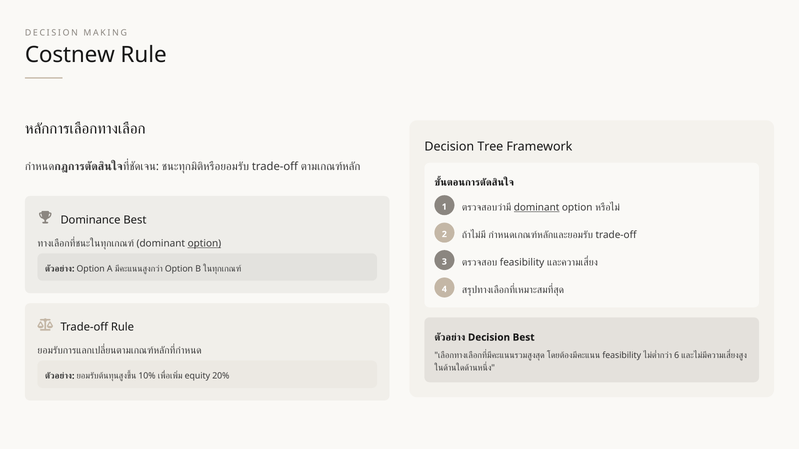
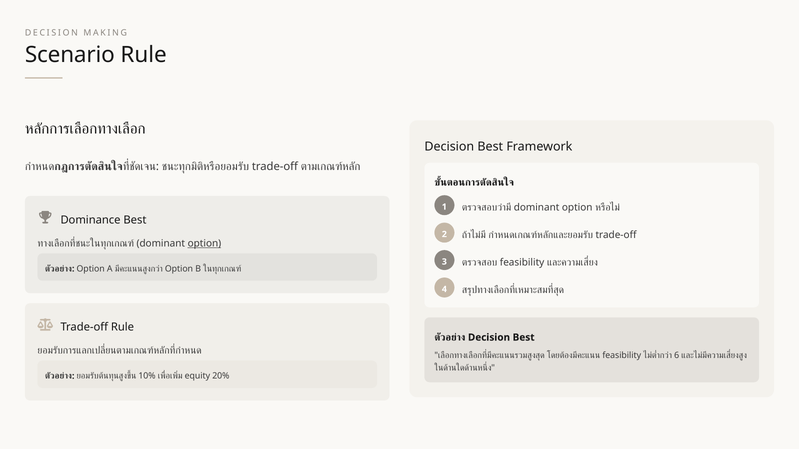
Costnew: Costnew -> Scenario
Tree at (490, 147): Tree -> Best
dominant underline: present -> none
